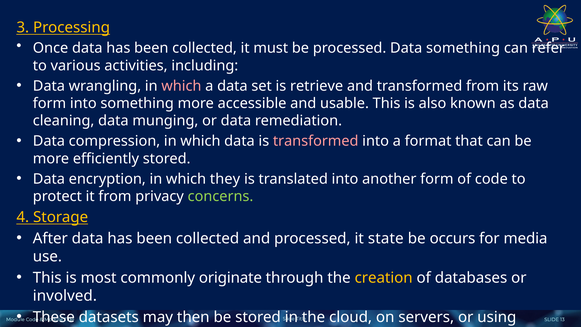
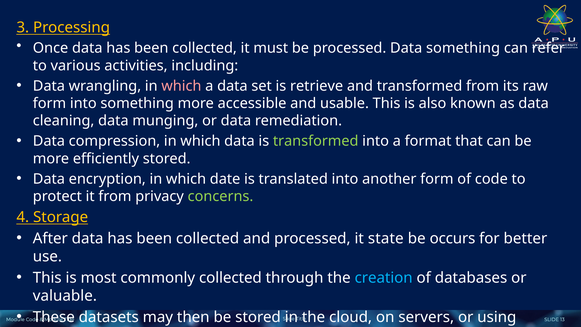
transformed at (316, 141) colour: pink -> light green
they: they -> date
media: media -> better
commonly originate: originate -> collected
creation colour: yellow -> light blue
involved: involved -> valuable
